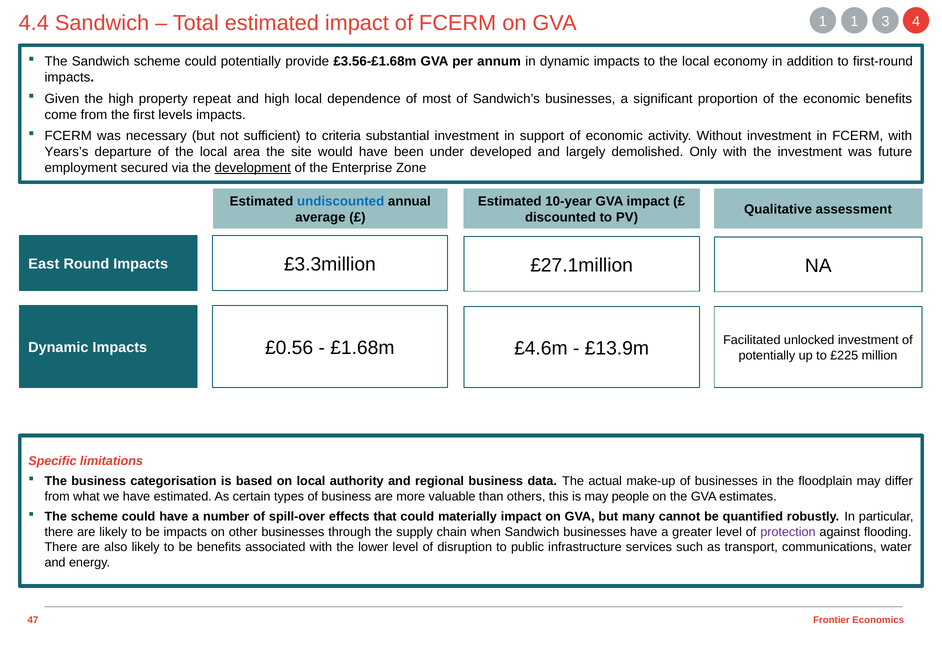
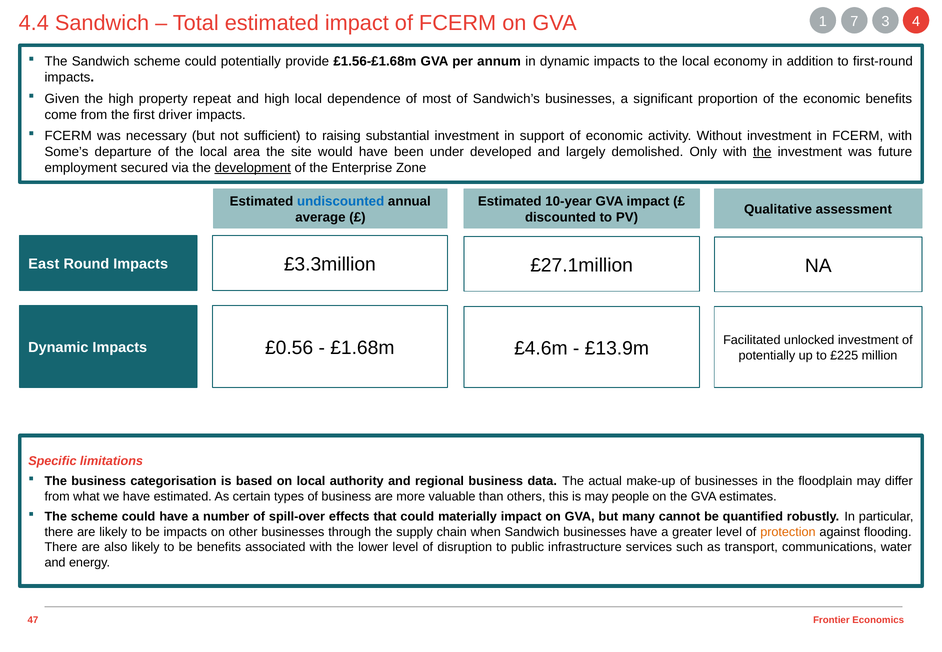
1 1: 1 -> 7
£3.56-£1.68m: £3.56-£1.68m -> £1.56-£1.68m
levels: levels -> driver
criteria: criteria -> raising
Years’s: Years’s -> Some’s
the at (762, 152) underline: none -> present
protection colour: purple -> orange
